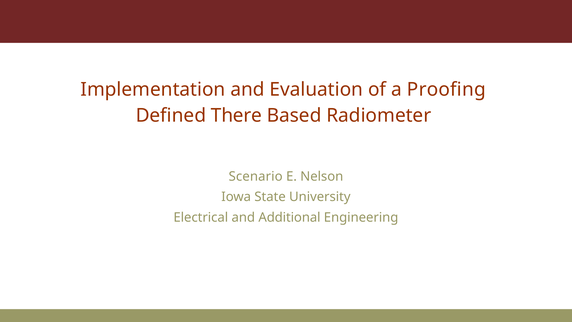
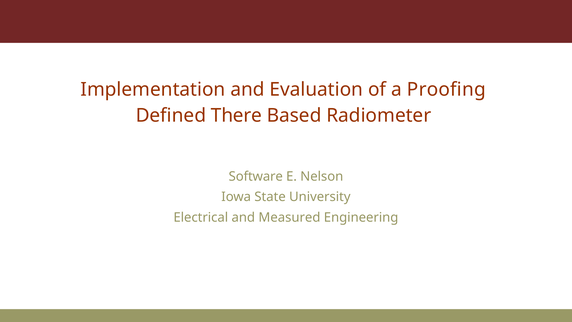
Scenario: Scenario -> Software
Additional: Additional -> Measured
